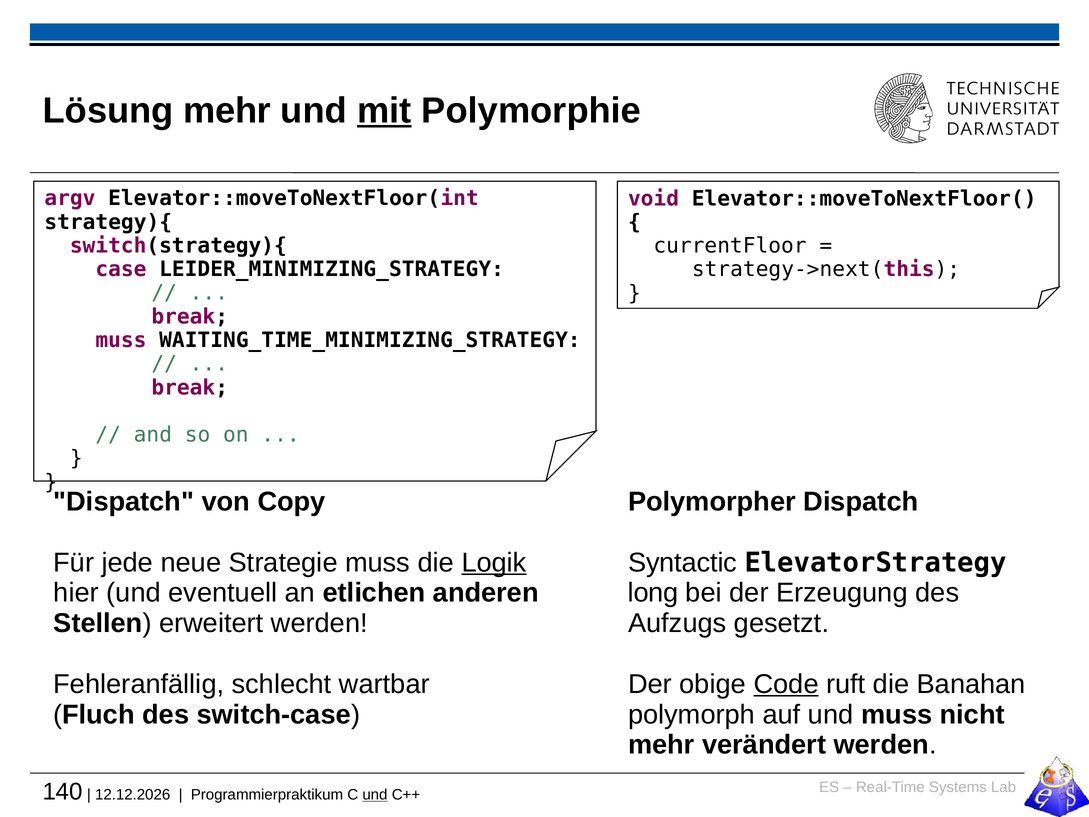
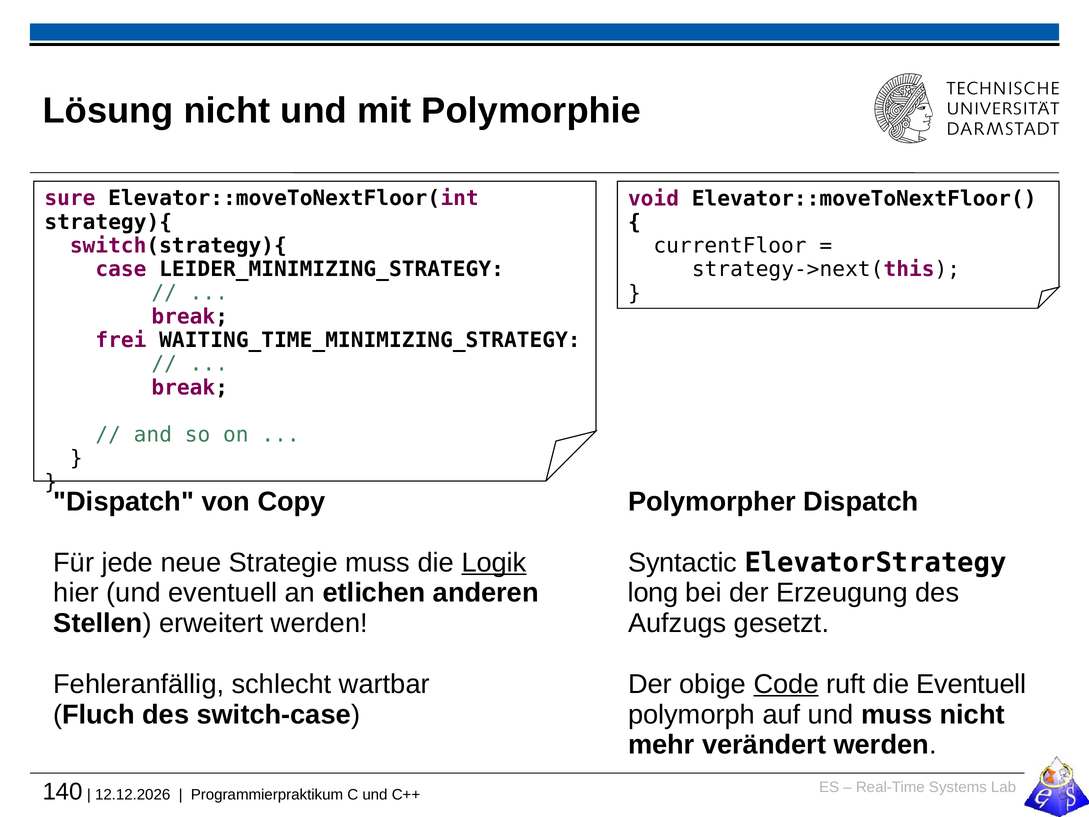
Lösung mehr: mehr -> nicht
mit underline: present -> none
argv: argv -> sure
muss at (121, 340): muss -> frei
die Banahan: Banahan -> Eventuell
und at (375, 794) underline: present -> none
